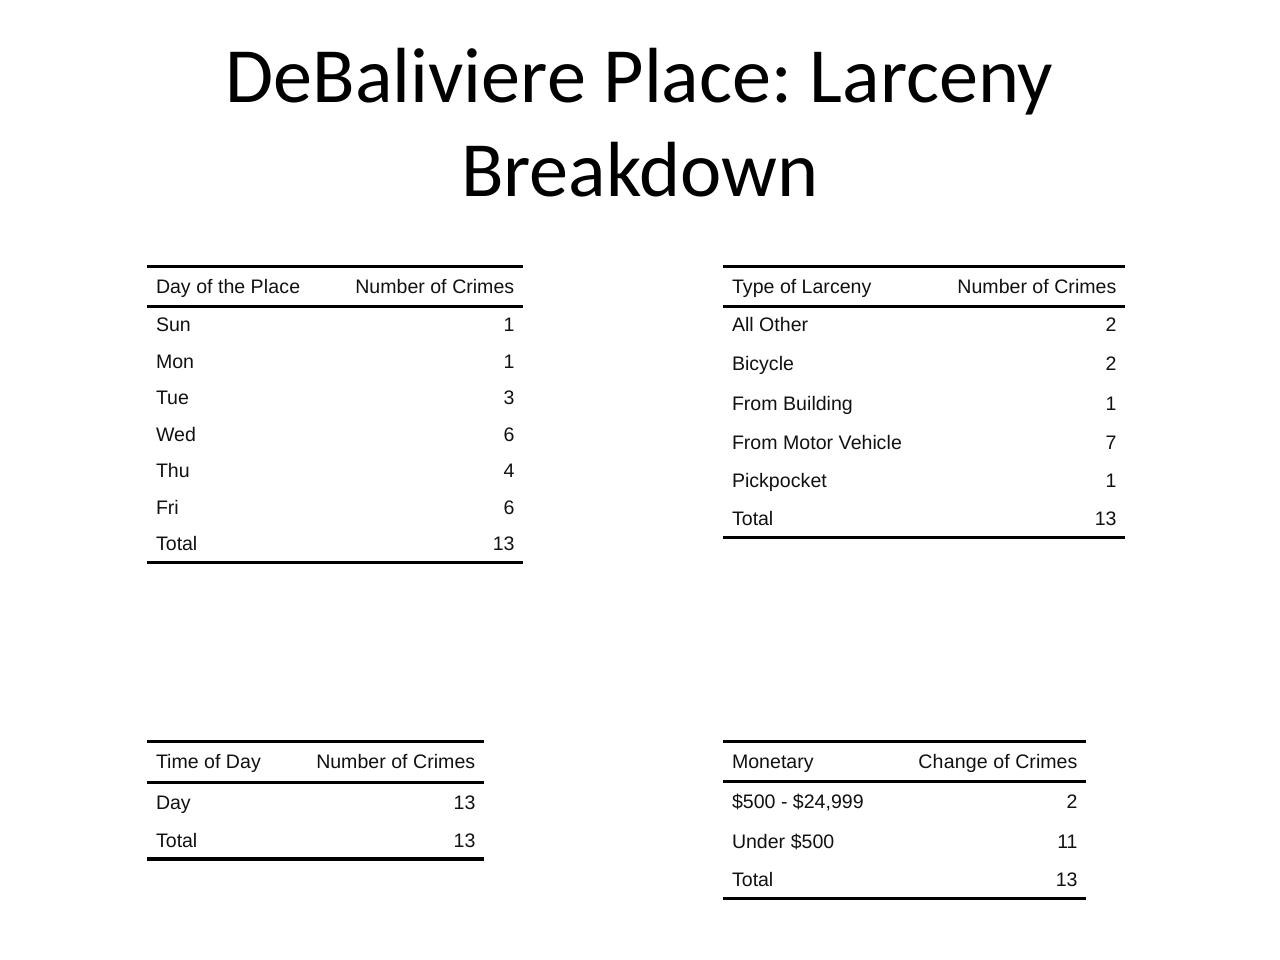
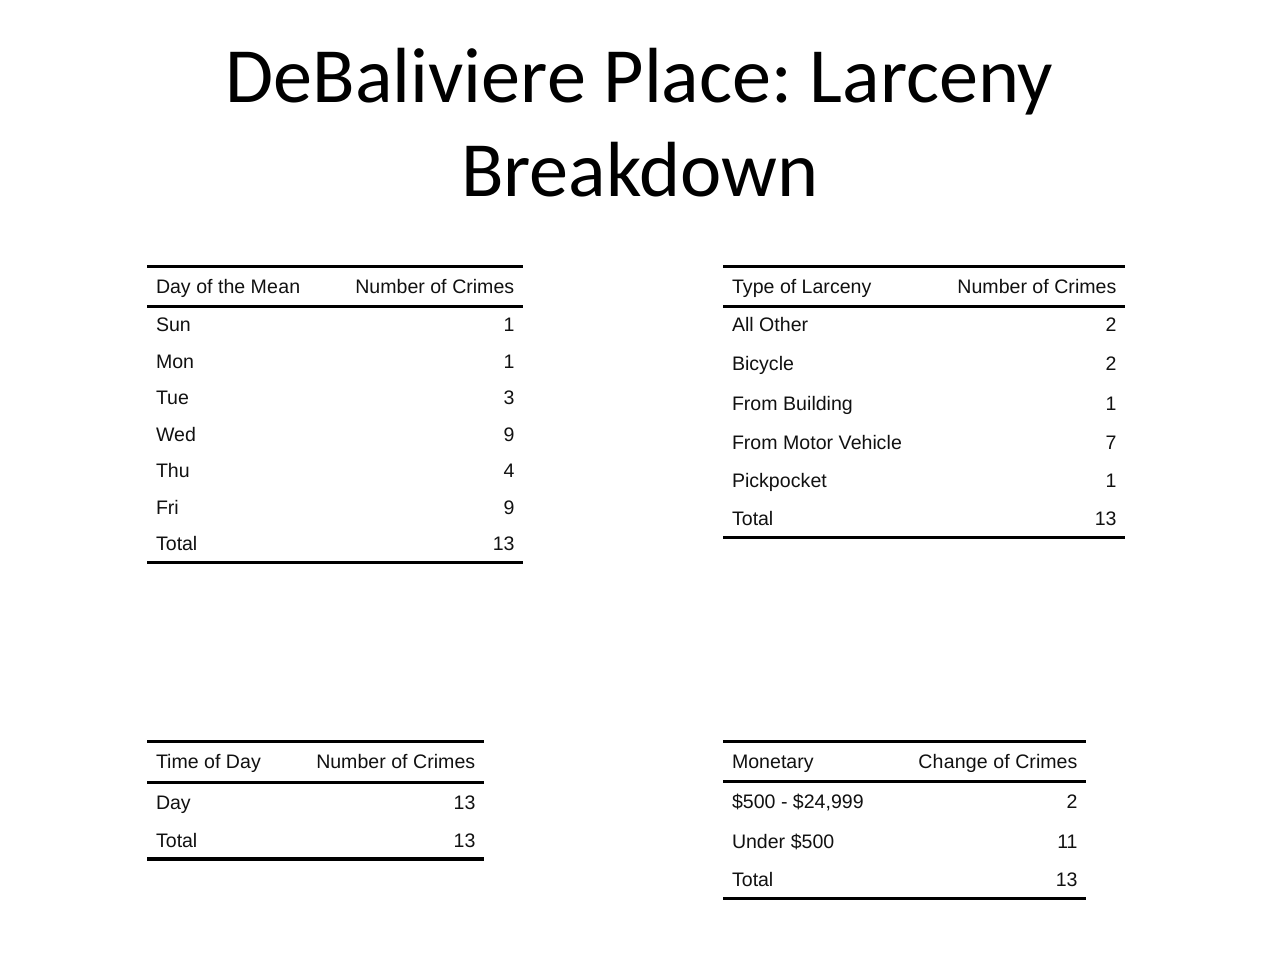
the Place: Place -> Mean
Wed 6: 6 -> 9
Fri 6: 6 -> 9
